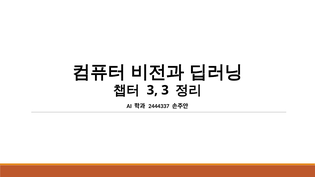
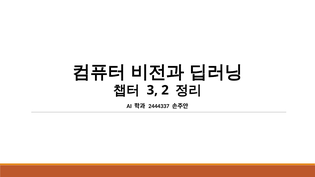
3 3: 3 -> 2
